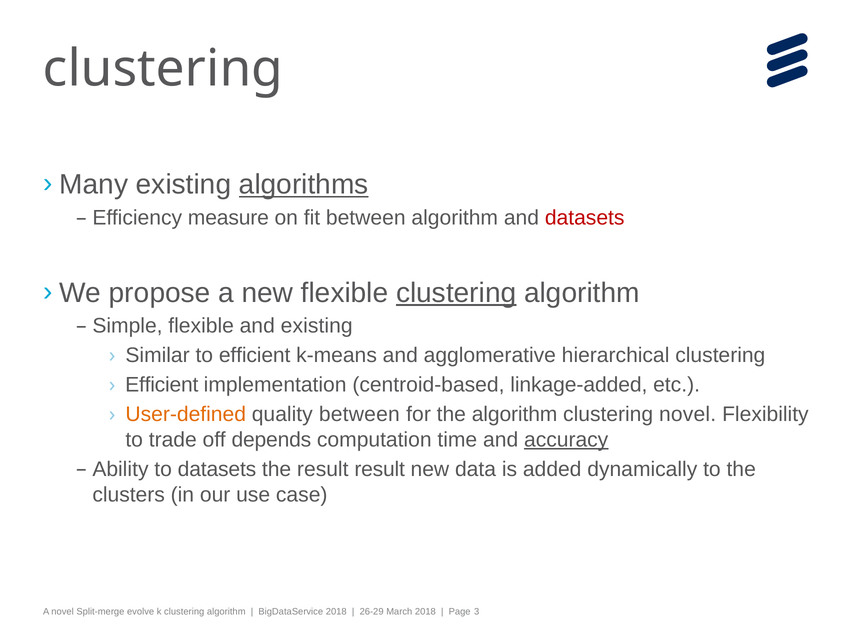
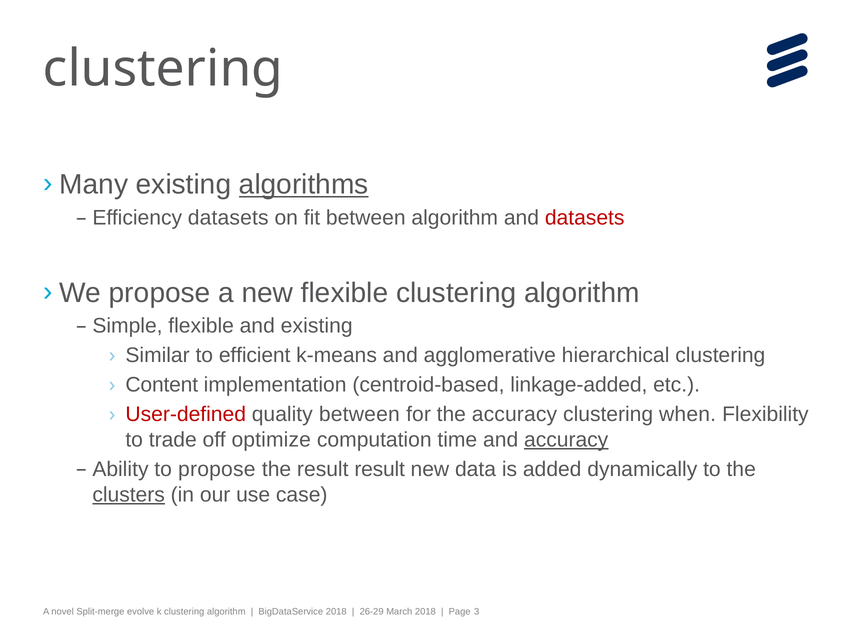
Efficiency measure: measure -> datasets
clustering at (456, 293) underline: present -> none
Efficient at (162, 385): Efficient -> Content
User-defined colour: orange -> red
the algorithm: algorithm -> accuracy
clustering novel: novel -> when
depends: depends -> optimize
to datasets: datasets -> propose
clusters underline: none -> present
